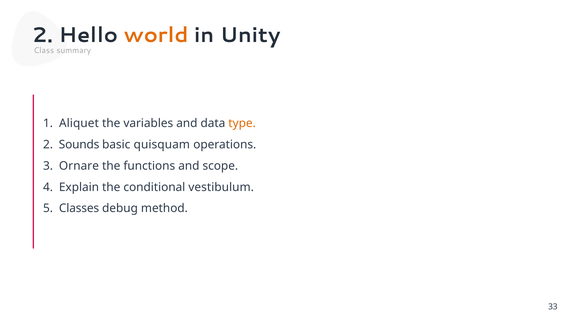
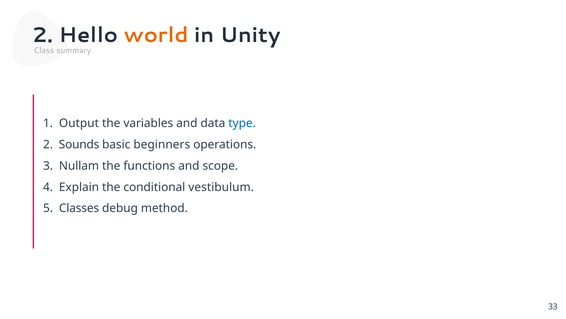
Aliquet: Aliquet -> Output
type colour: orange -> blue
quisquam: quisquam -> beginners
Ornare: Ornare -> Nullam
